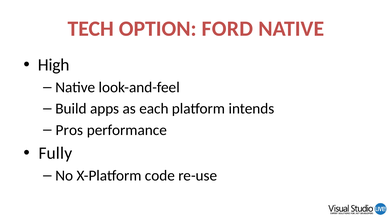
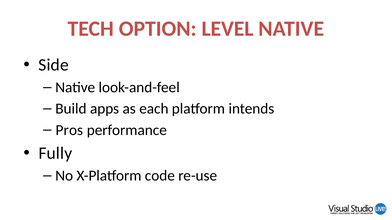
FORD: FORD -> LEVEL
High: High -> Side
